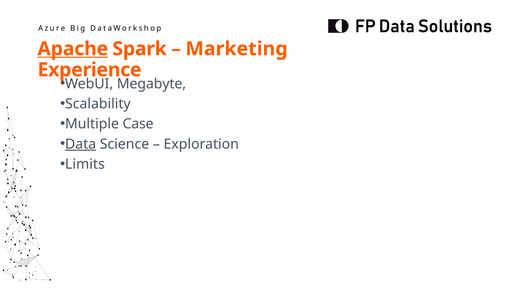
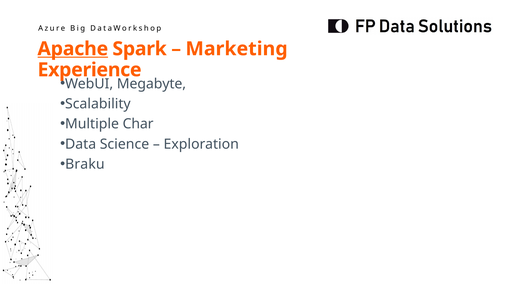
Case: Case -> Char
Data underline: present -> none
Limits: Limits -> Braku
